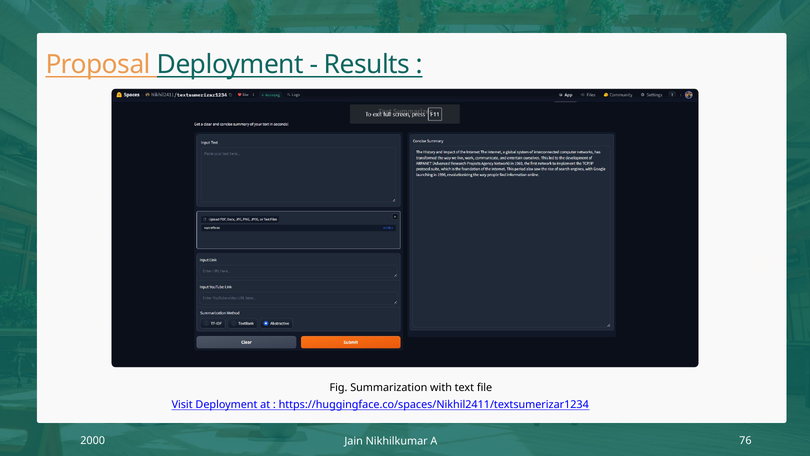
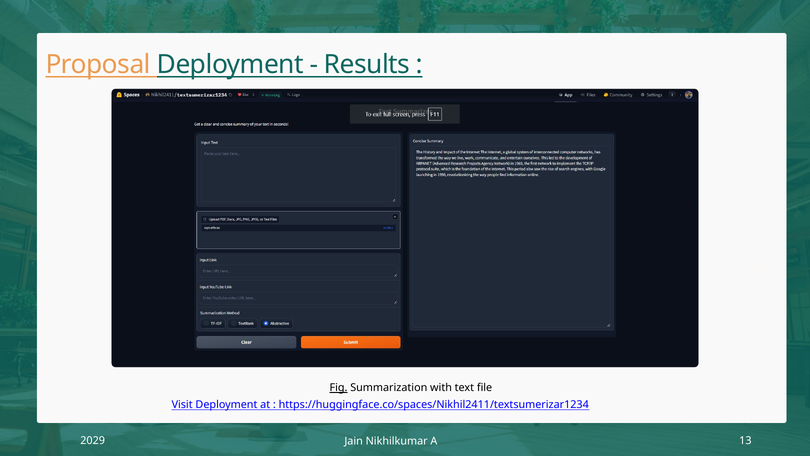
Fig underline: none -> present
2000: 2000 -> 2029
76: 76 -> 13
